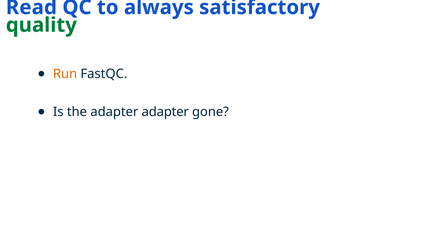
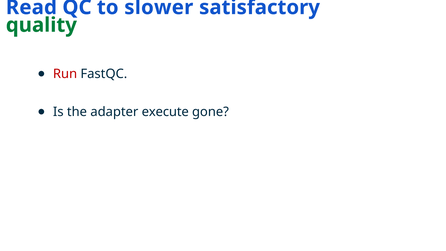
always: always -> slower
Run colour: orange -> red
adapter adapter: adapter -> execute
